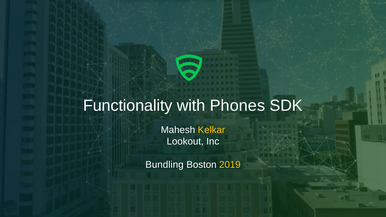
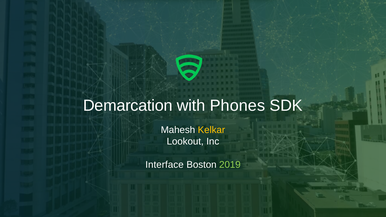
Functionality: Functionality -> Demarcation
Bundling: Bundling -> Interface
2019 colour: yellow -> light green
